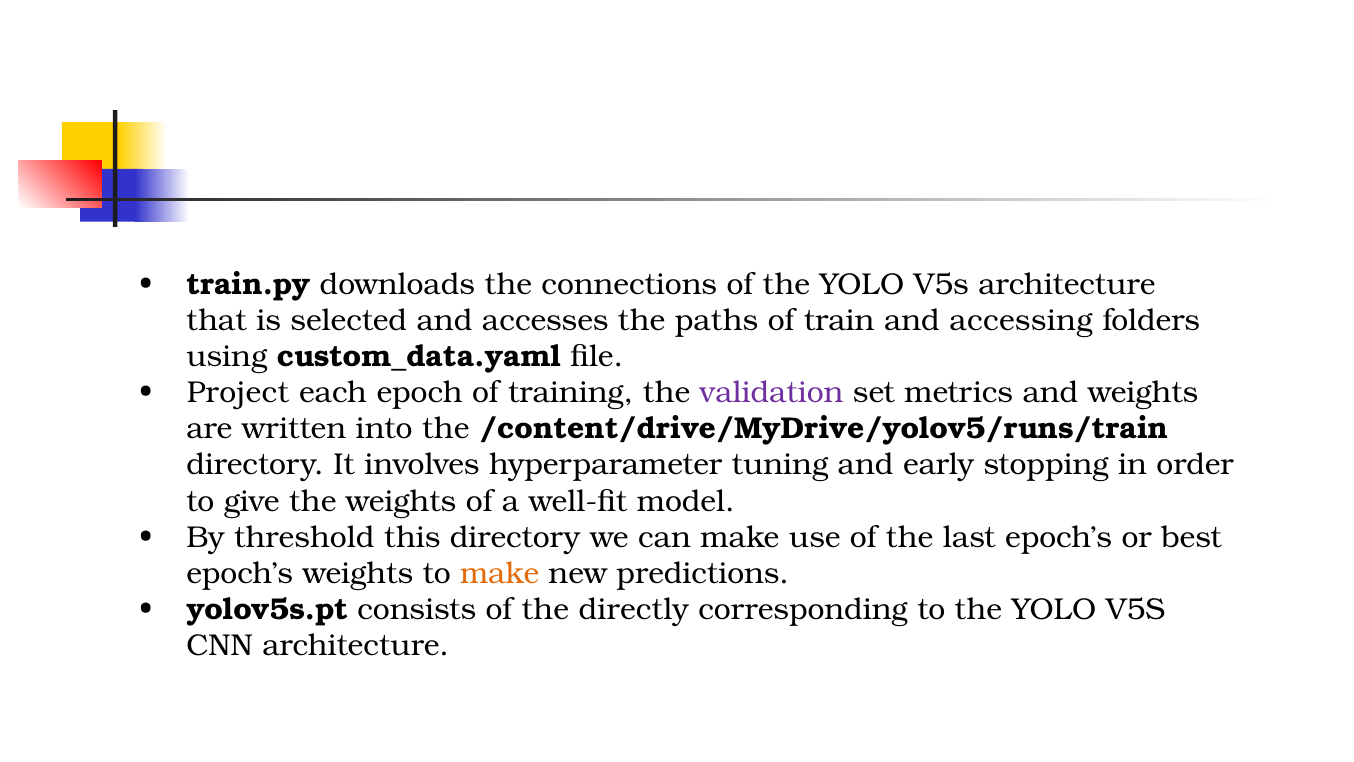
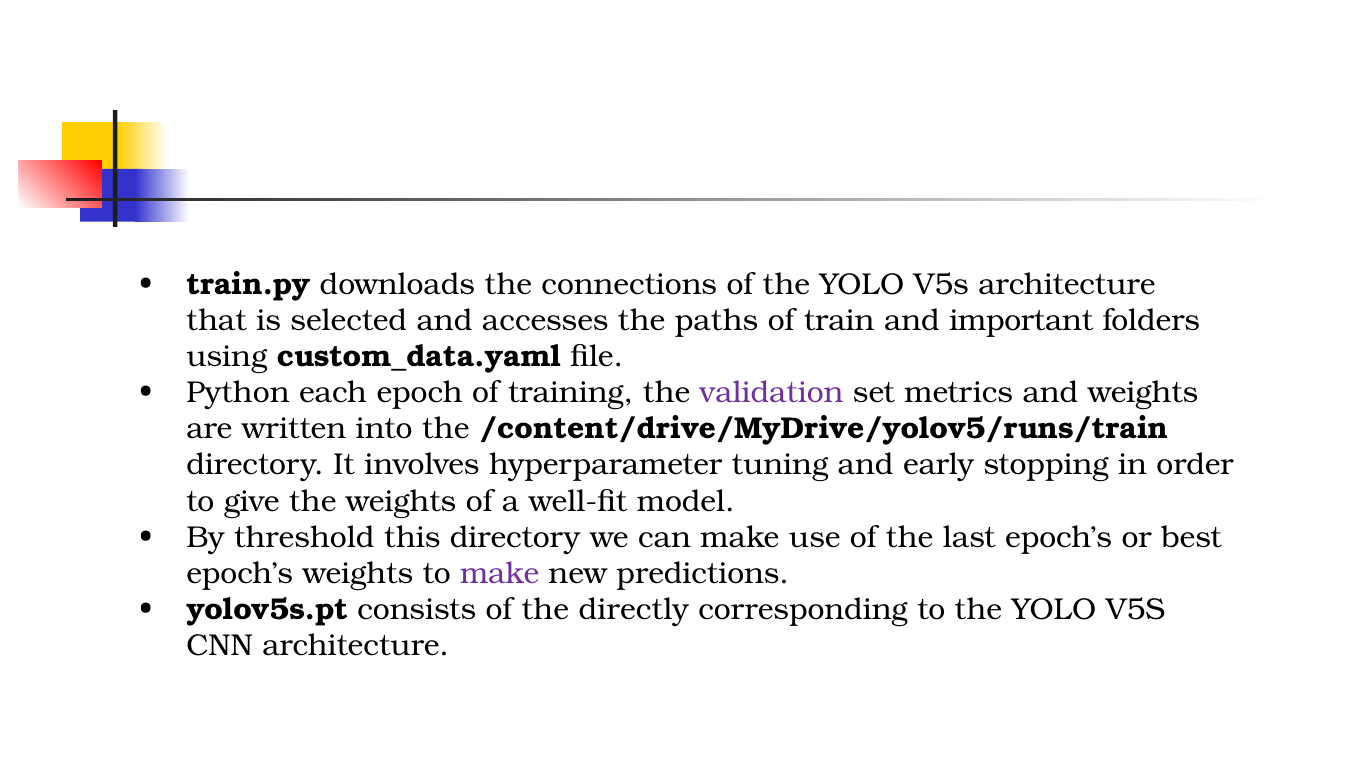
accessing: accessing -> important
Project: Project -> Python
make at (500, 573) colour: orange -> purple
